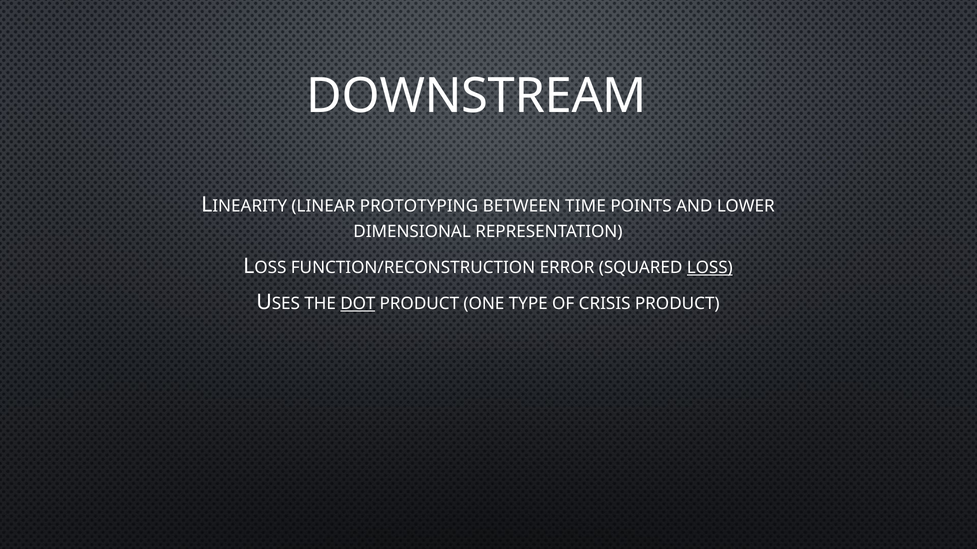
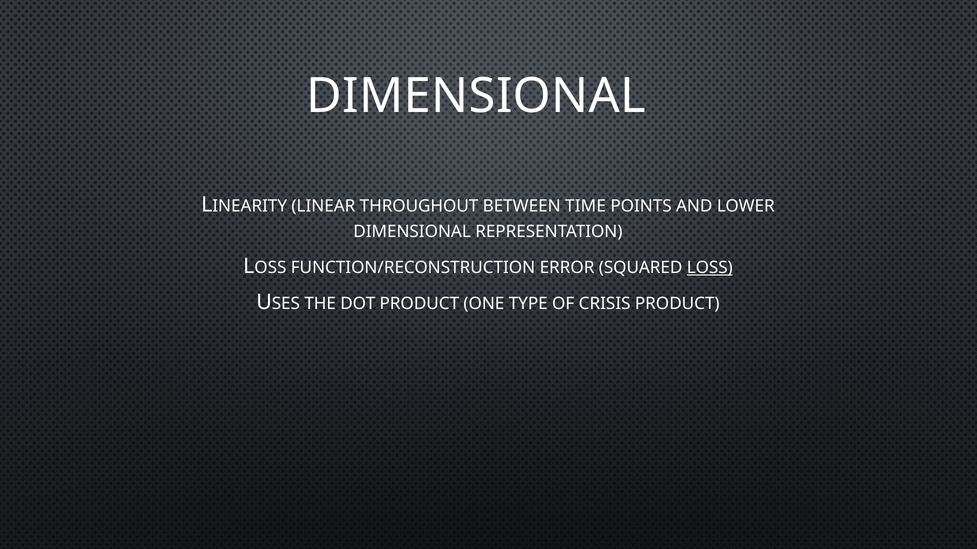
DOWNSTREAM at (477, 96): DOWNSTREAM -> DIMENSIONAL
PROTOTYPING: PROTOTYPING -> THROUGHOUT
DOT underline: present -> none
